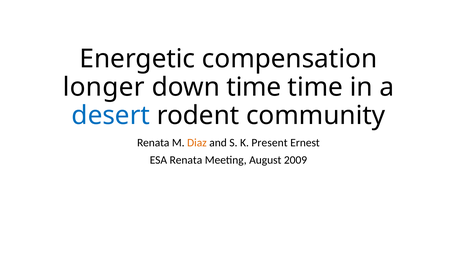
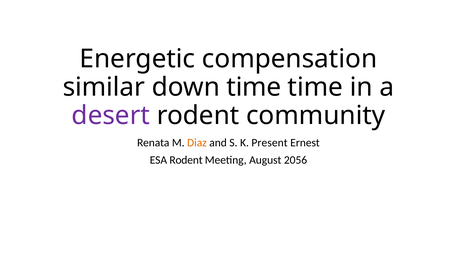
longer: longer -> similar
desert colour: blue -> purple
ESA Renata: Renata -> Rodent
2009: 2009 -> 2056
